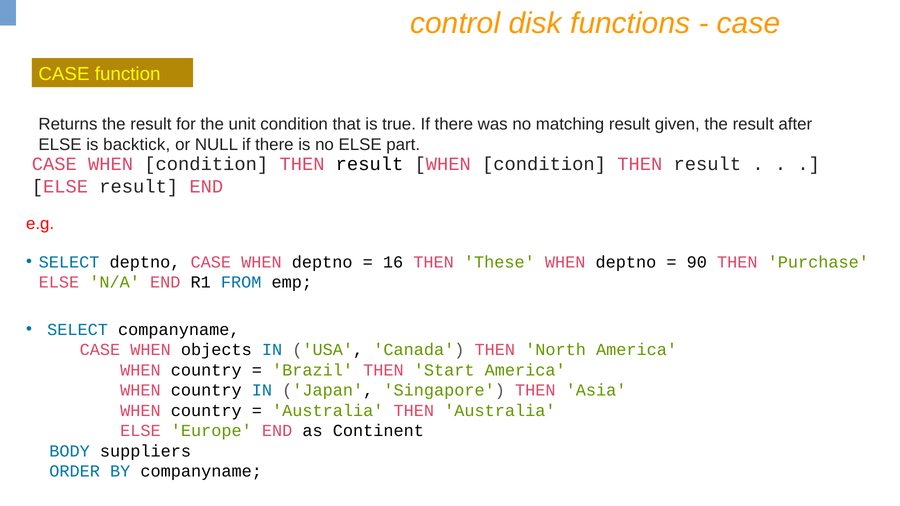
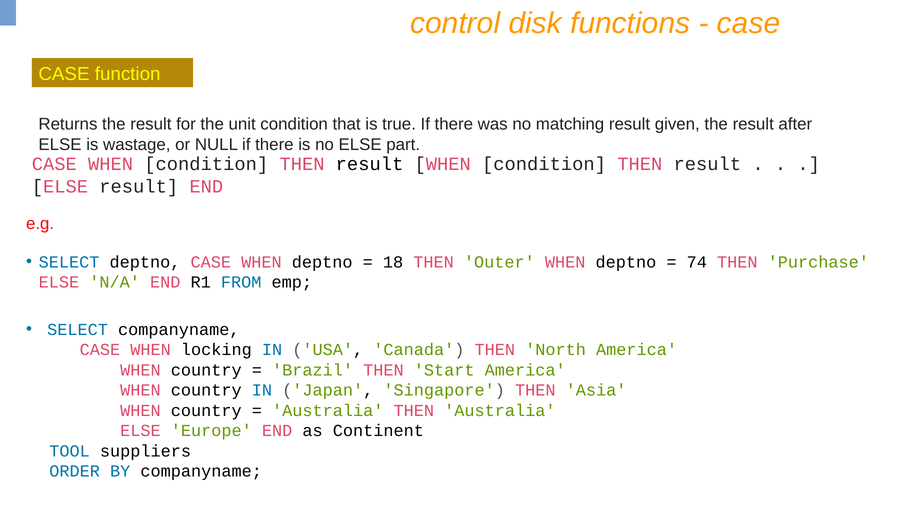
backtick: backtick -> wastage
16: 16 -> 18
These: These -> Outer
90: 90 -> 74
objects: objects -> locking
BODY: BODY -> TOOL
